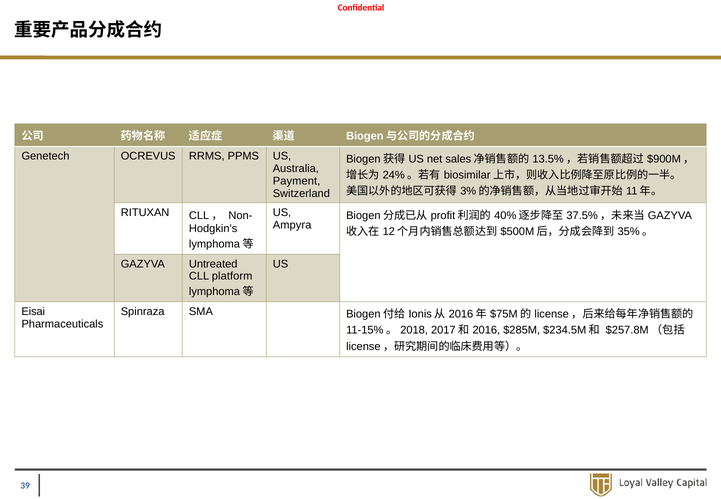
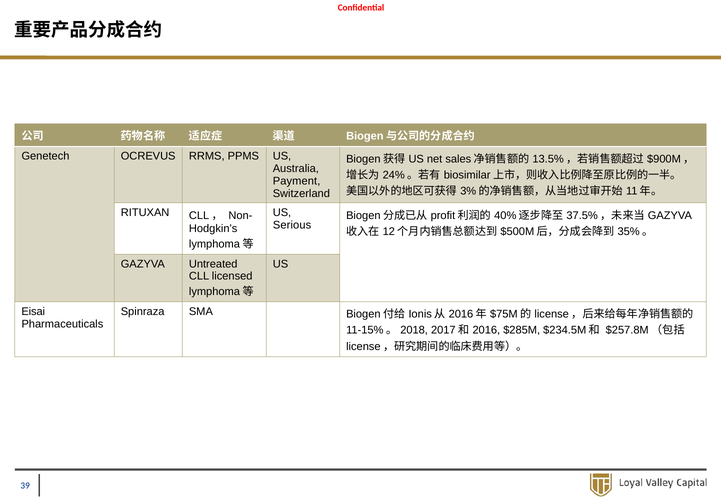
Ampyra: Ampyra -> Serious
platform: platform -> licensed
